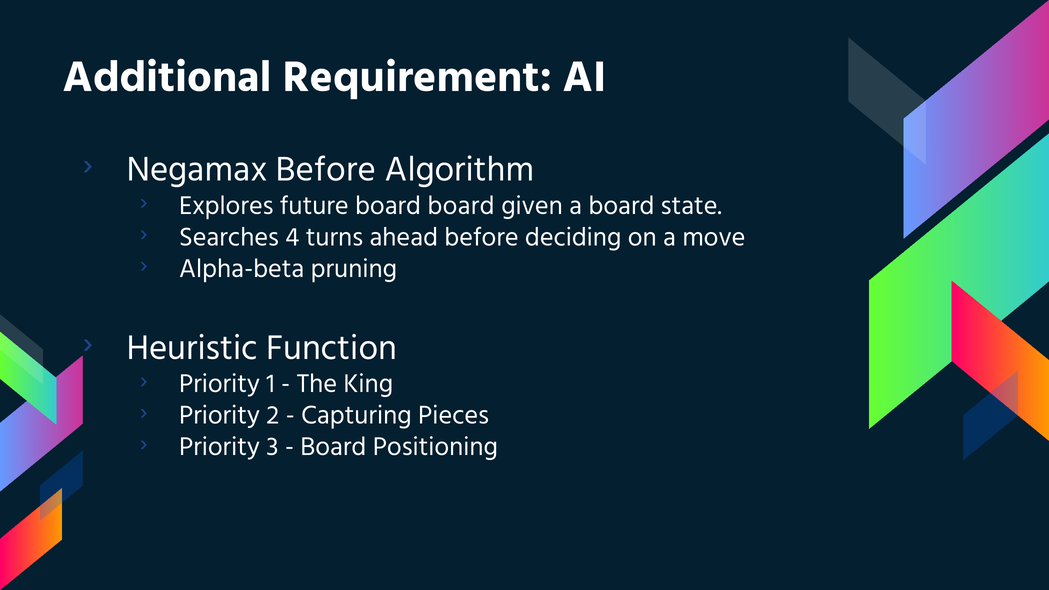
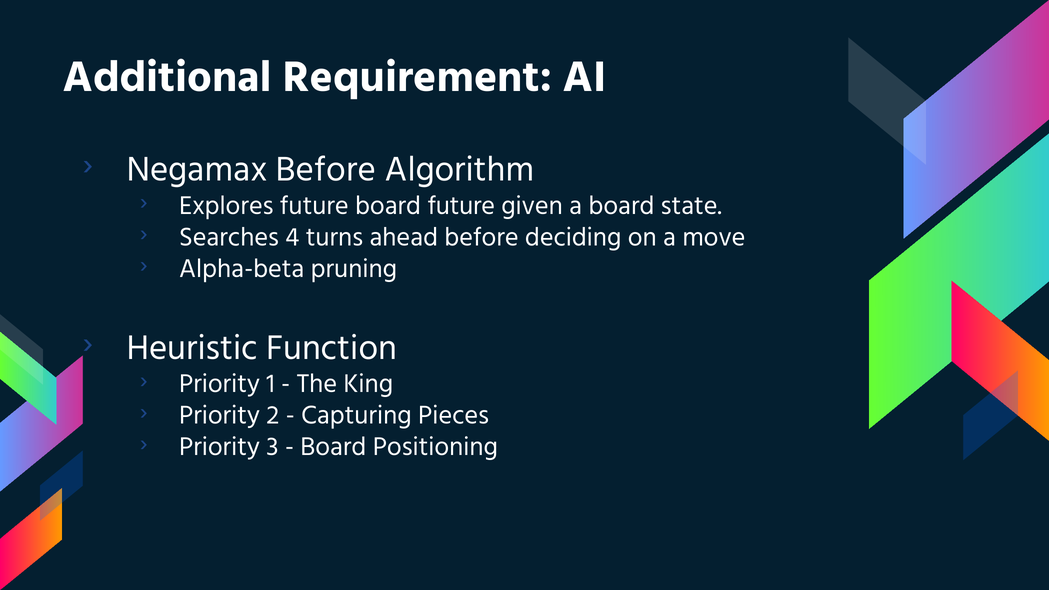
board board: board -> future
